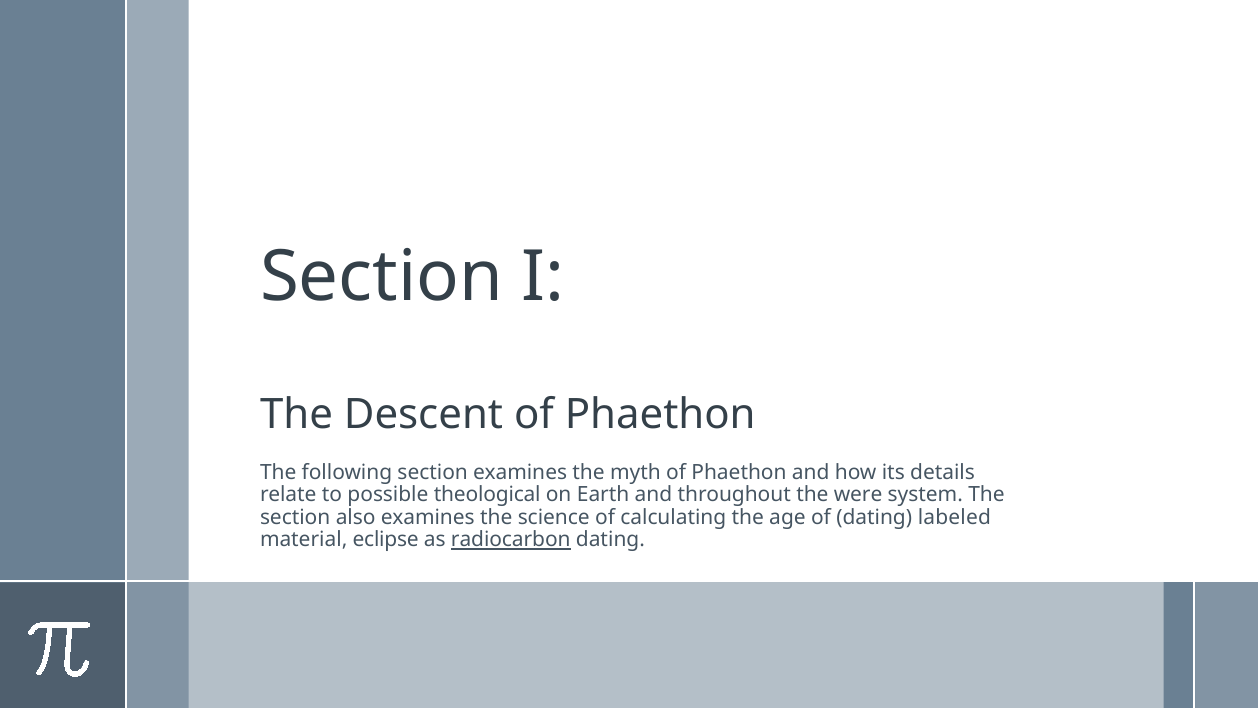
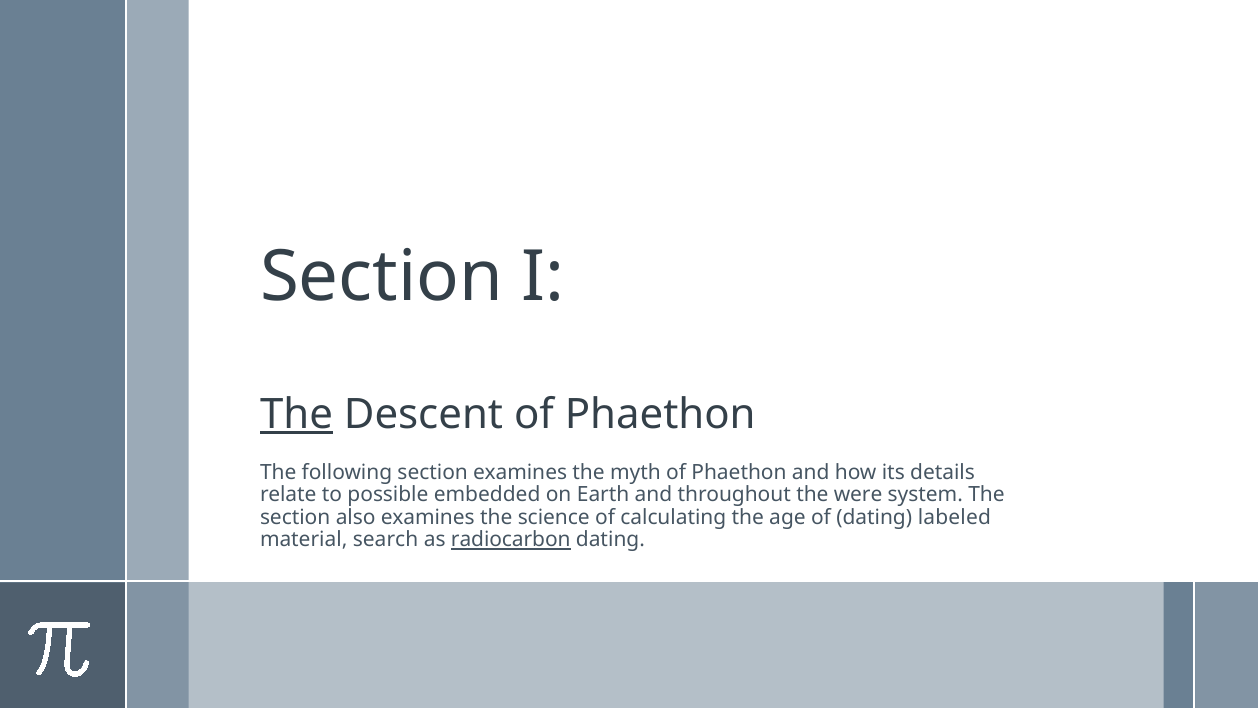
The at (297, 414) underline: none -> present
theological: theological -> embedded
eclipse: eclipse -> search
